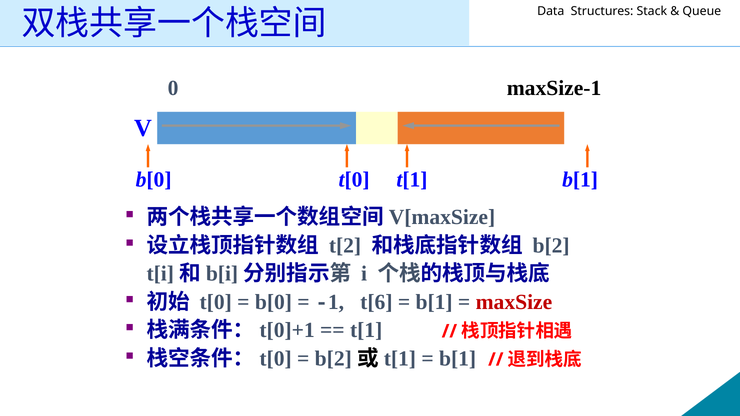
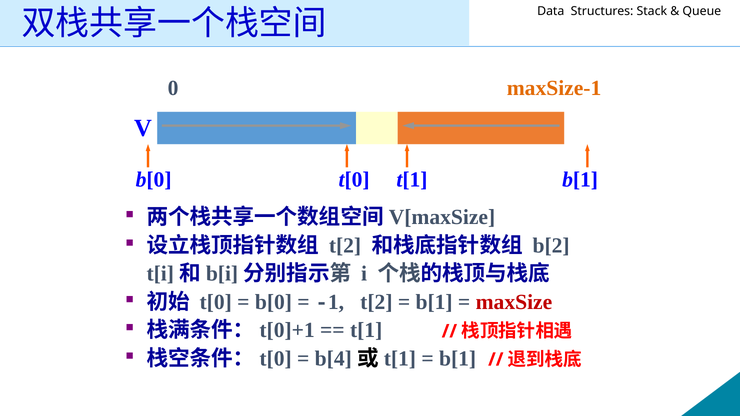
maxSize-1 colour: black -> orange
t[6 at (376, 302): t[6 -> t[2
b[2 at (333, 359): b[2 -> b[4
